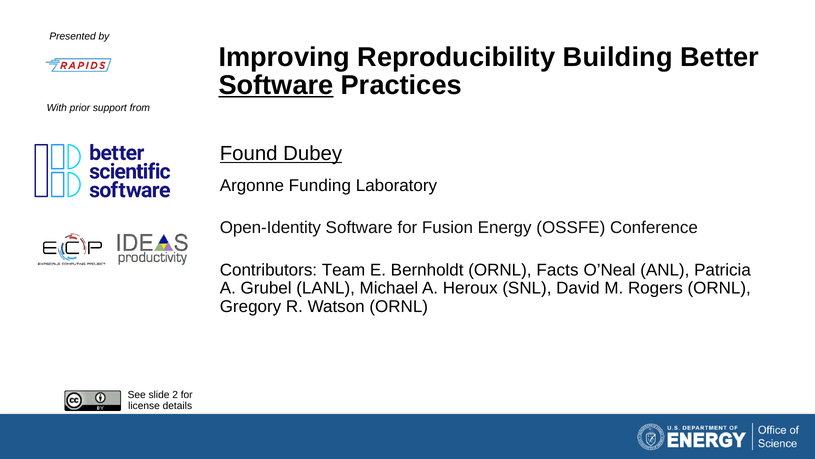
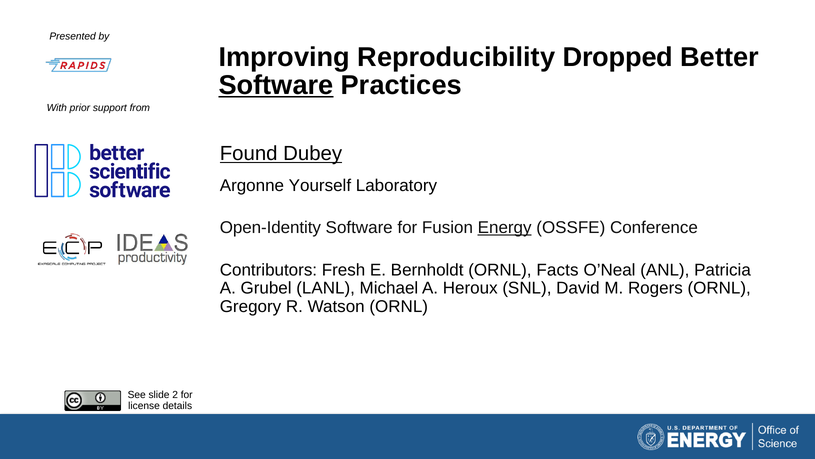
Building: Building -> Dropped
Funding: Funding -> Yourself
Energy underline: none -> present
Team: Team -> Fresh
